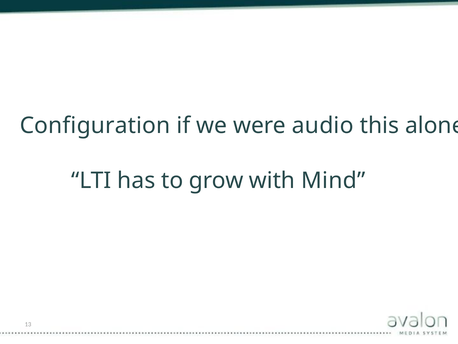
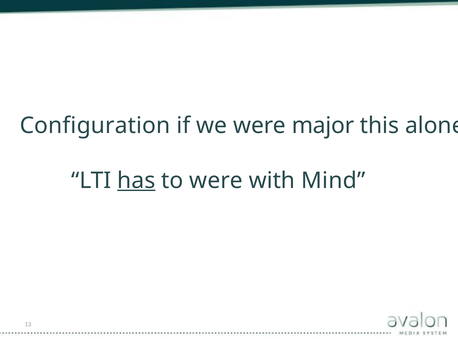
audio: audio -> major
has underline: none -> present
to grow: grow -> were
